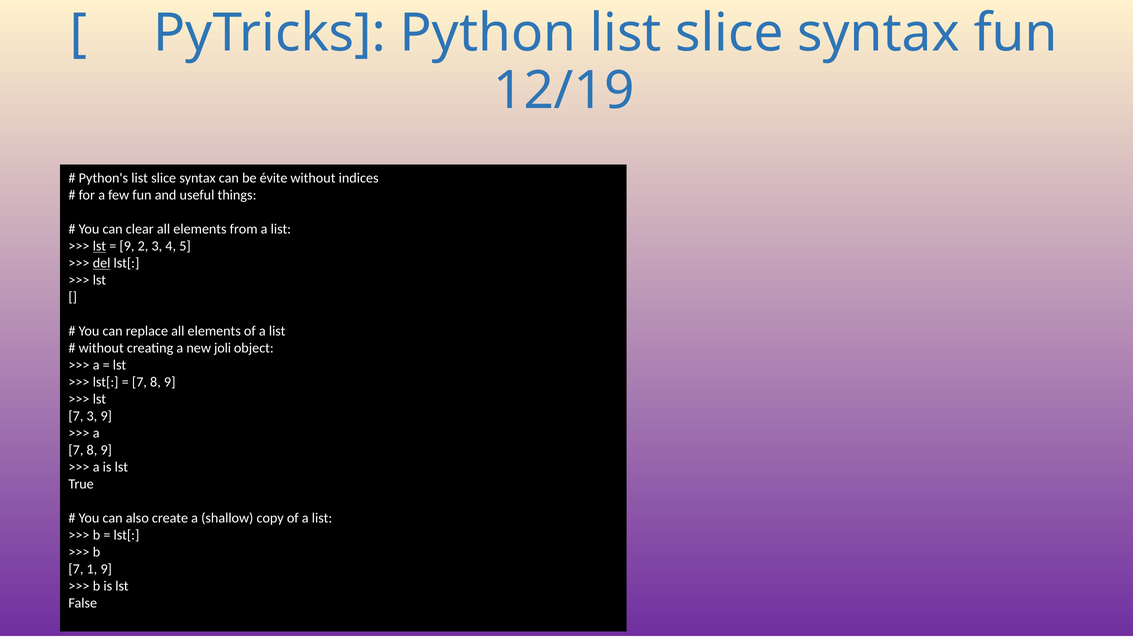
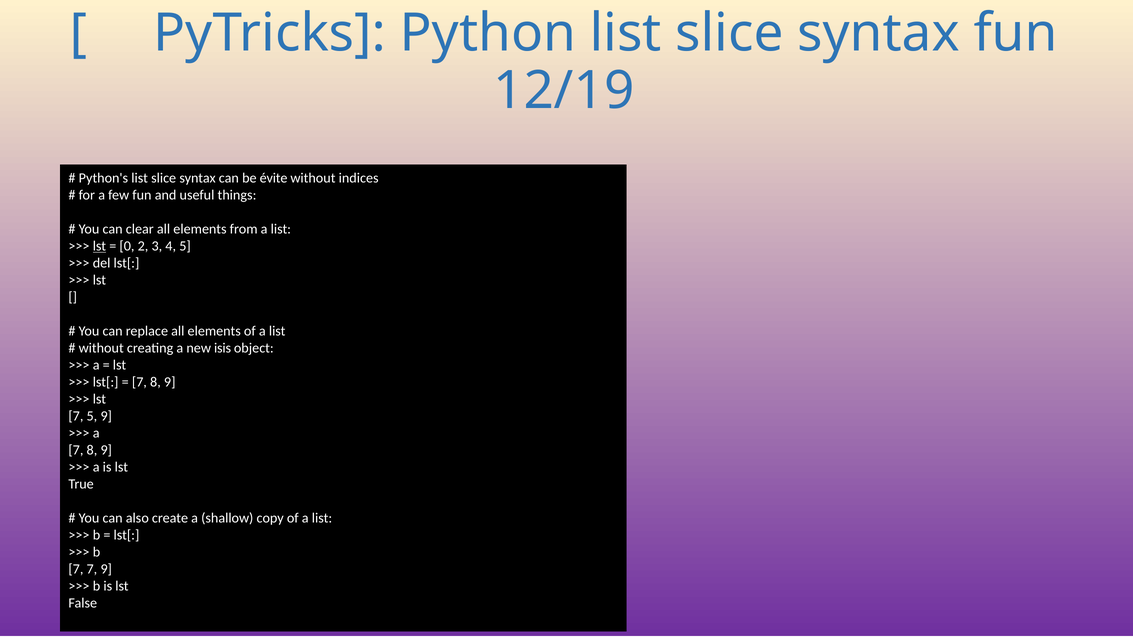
9 at (127, 246): 9 -> 0
del underline: present -> none
joli: joli -> isis
7 3: 3 -> 5
7 1: 1 -> 7
